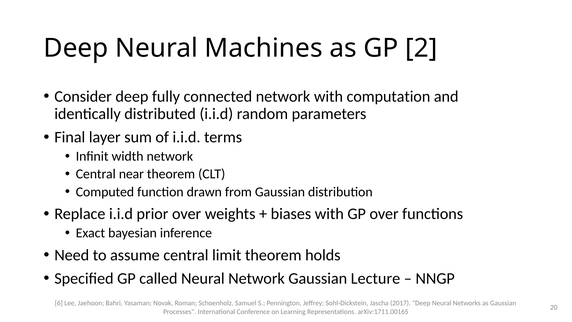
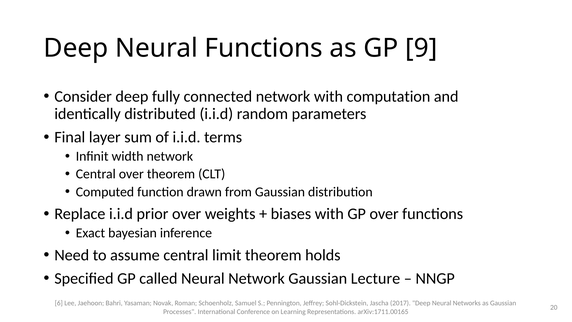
Neural Machines: Machines -> Functions
2: 2 -> 9
Central near: near -> over
